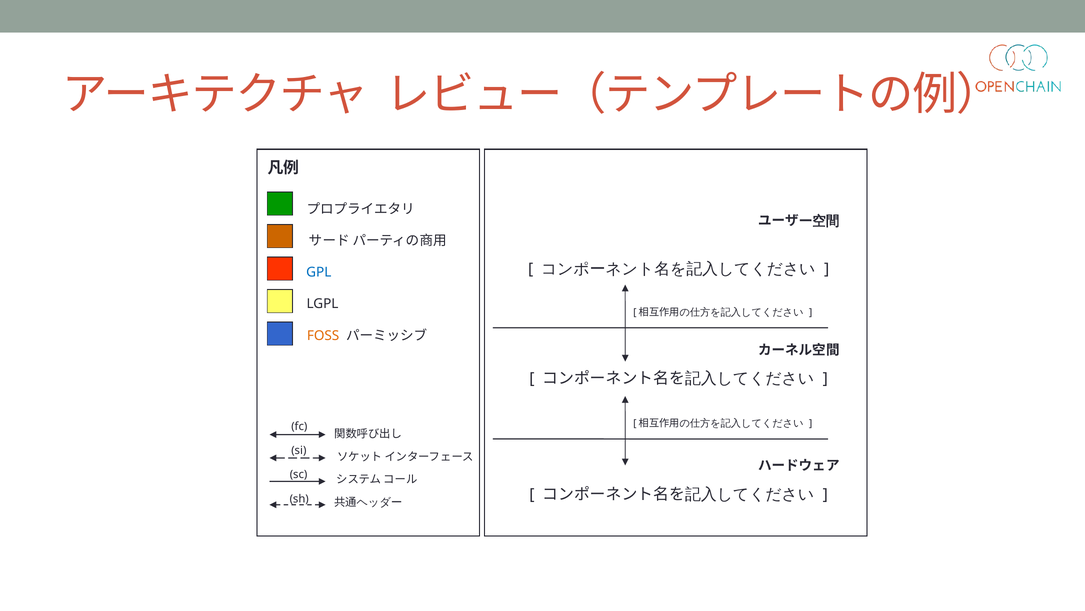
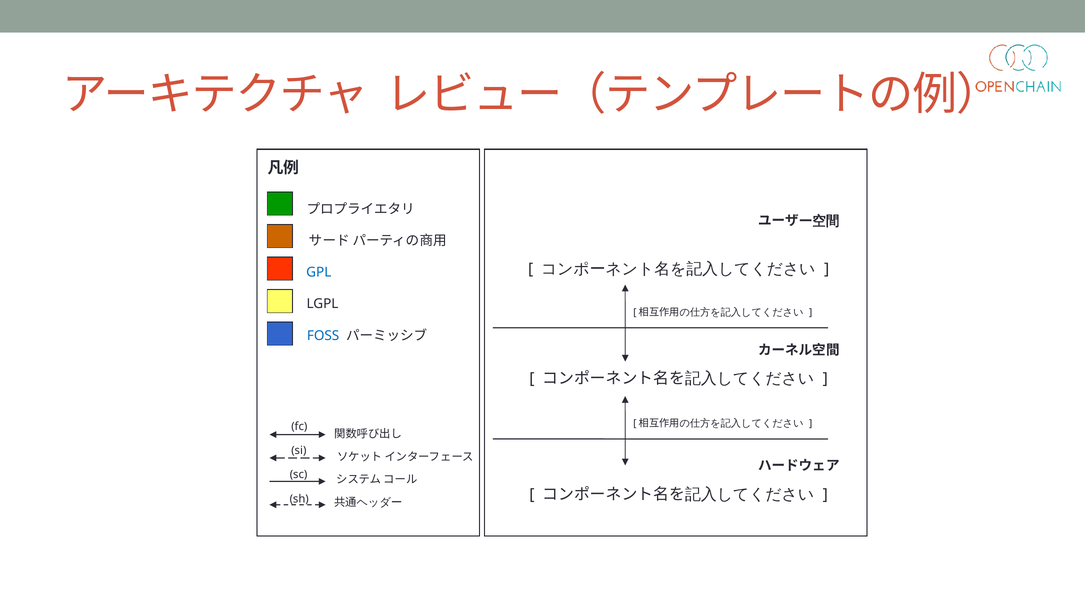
FOSS colour: orange -> blue
